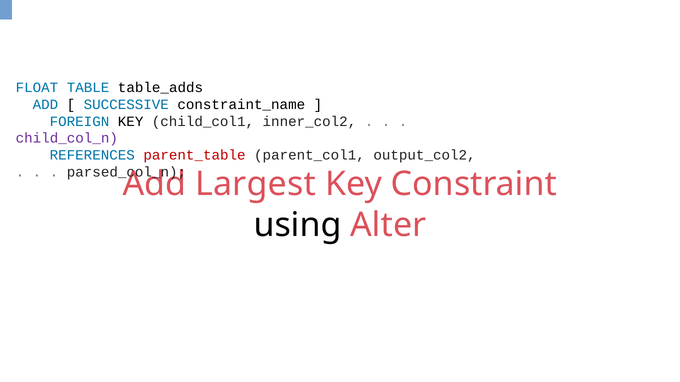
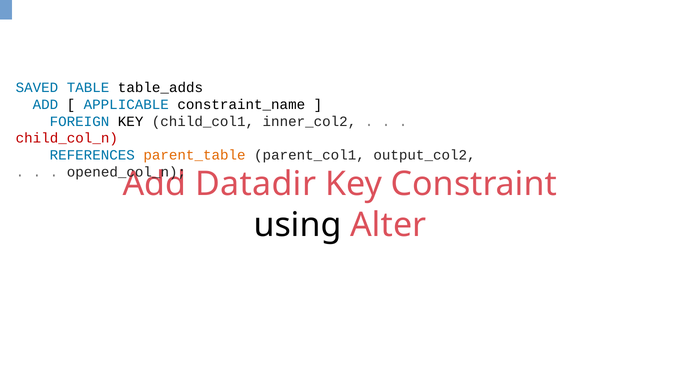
FLOAT: FLOAT -> SAVED
SUCCESSIVE: SUCCESSIVE -> APPLICABLE
child_col_n colour: purple -> red
parent_table colour: red -> orange
parsed_col_n: parsed_col_n -> opened_col_n
Largest: Largest -> Datadir
